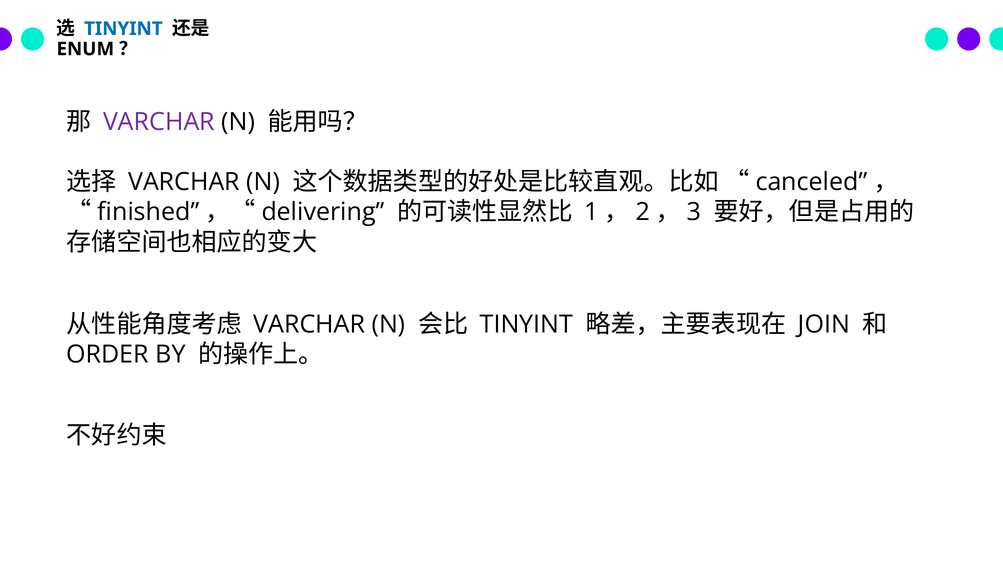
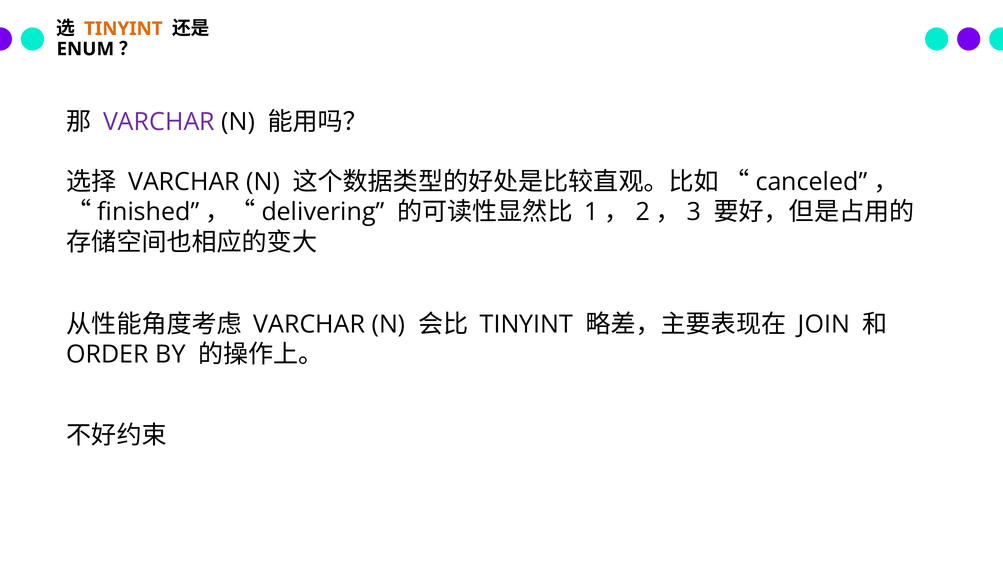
TINYINT at (123, 29) colour: blue -> orange
